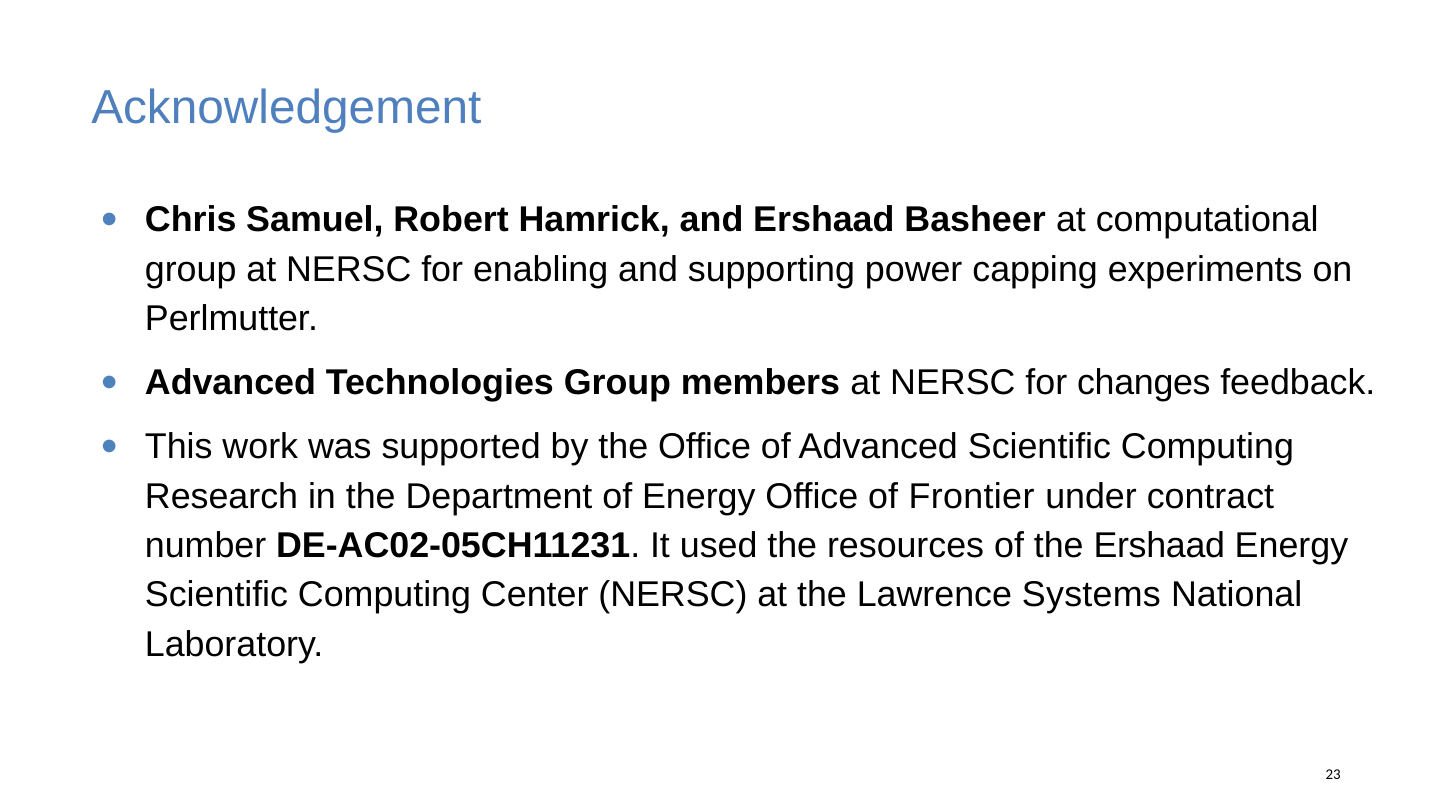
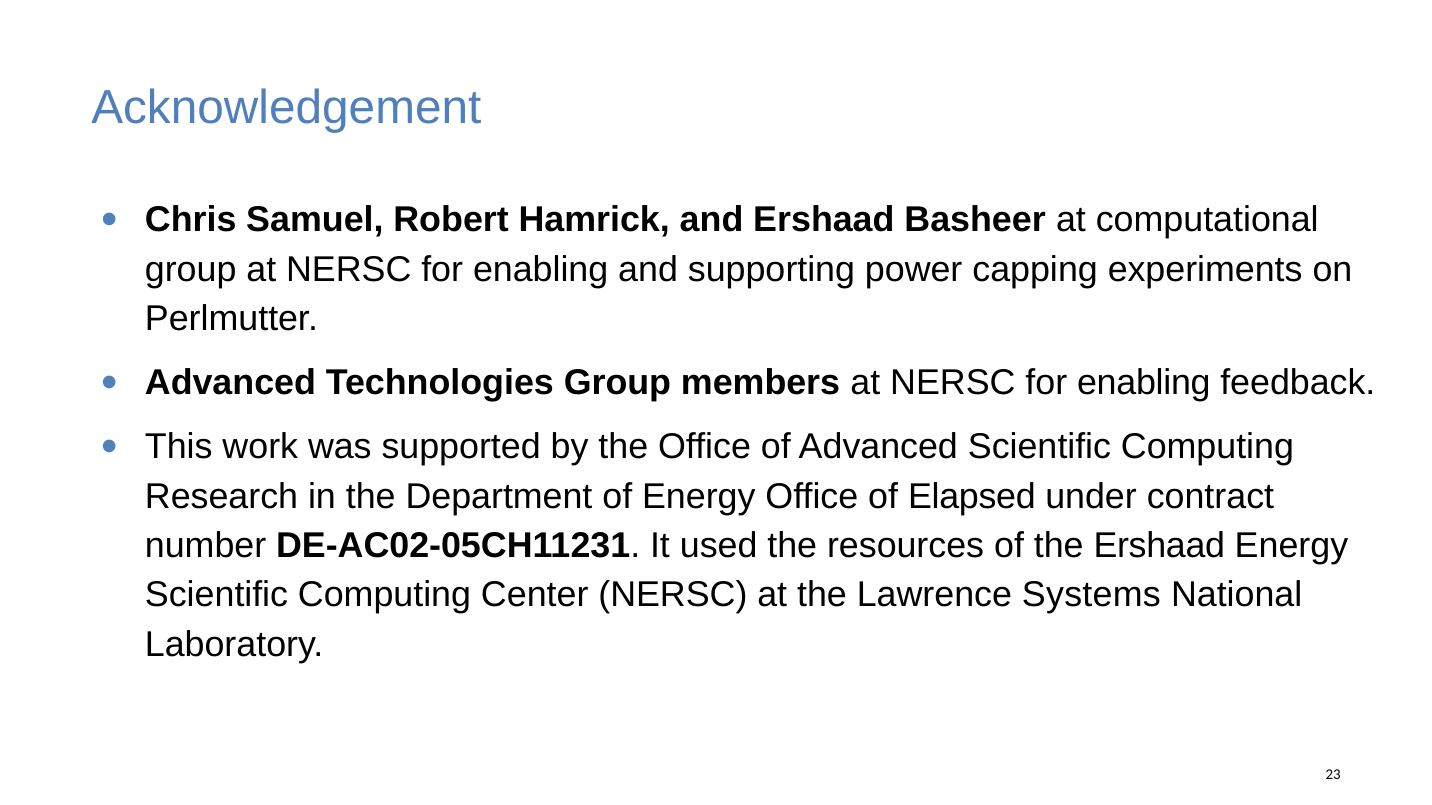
changes at (1144, 383): changes -> enabling
Frontier: Frontier -> Elapsed
